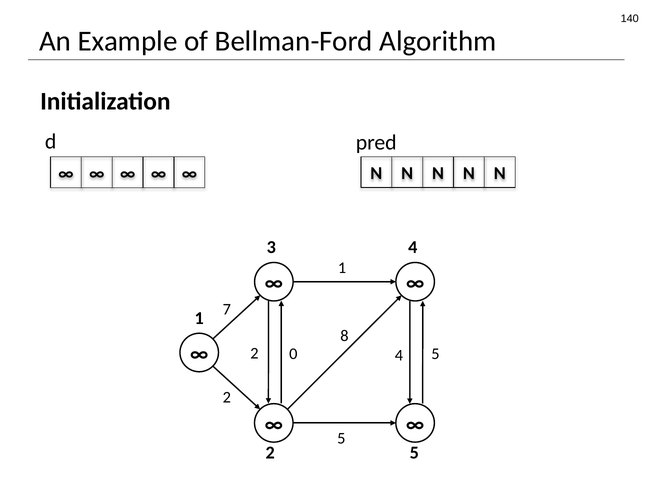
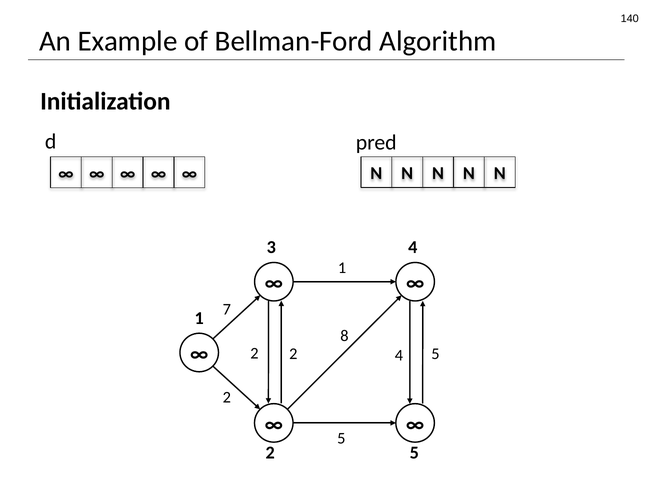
2 0: 0 -> 2
